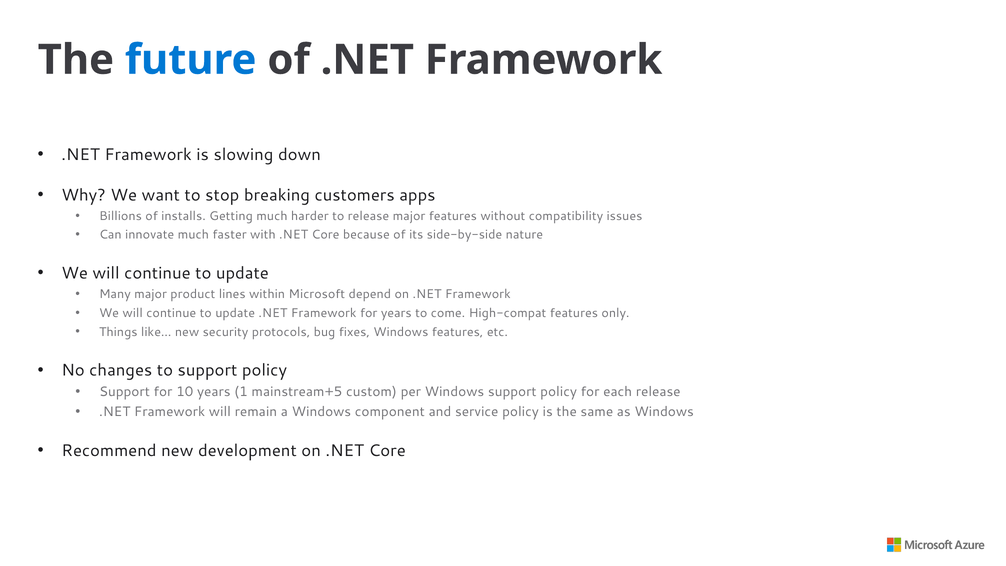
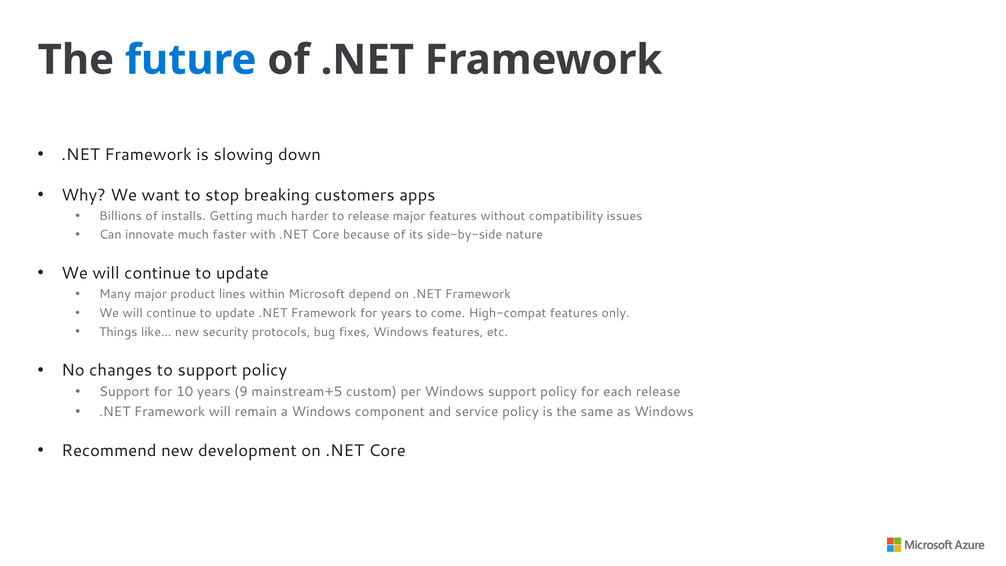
1: 1 -> 9
